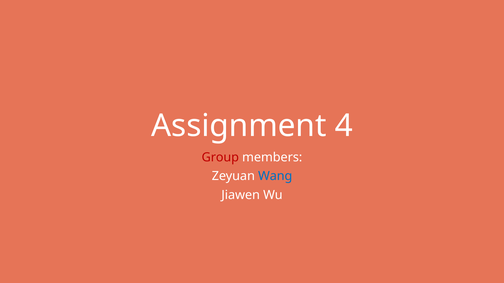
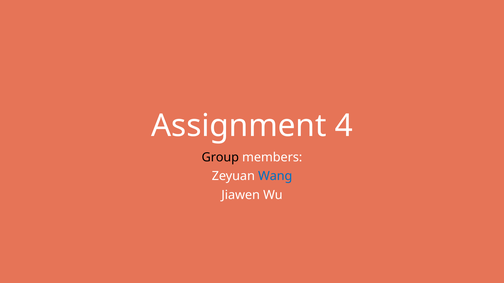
Group colour: red -> black
